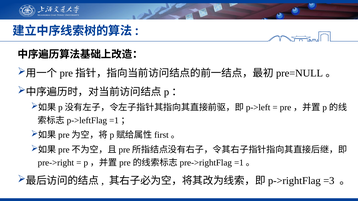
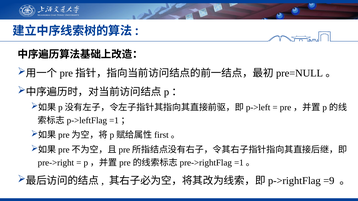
=3: =3 -> =9
